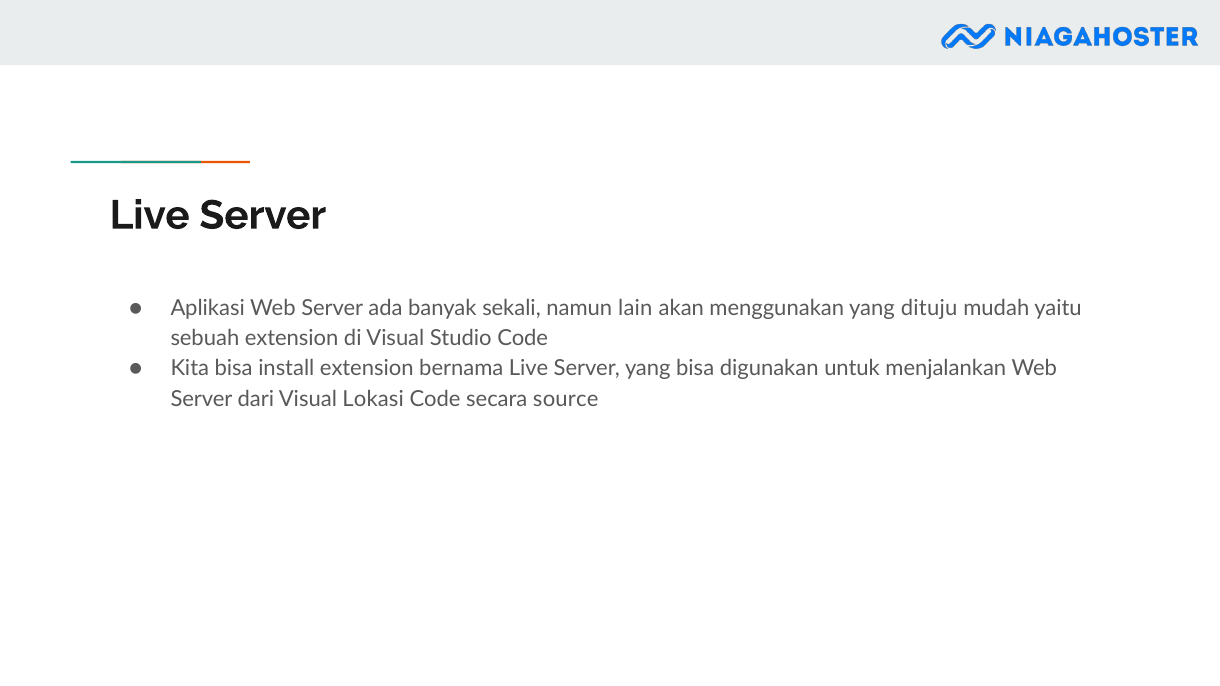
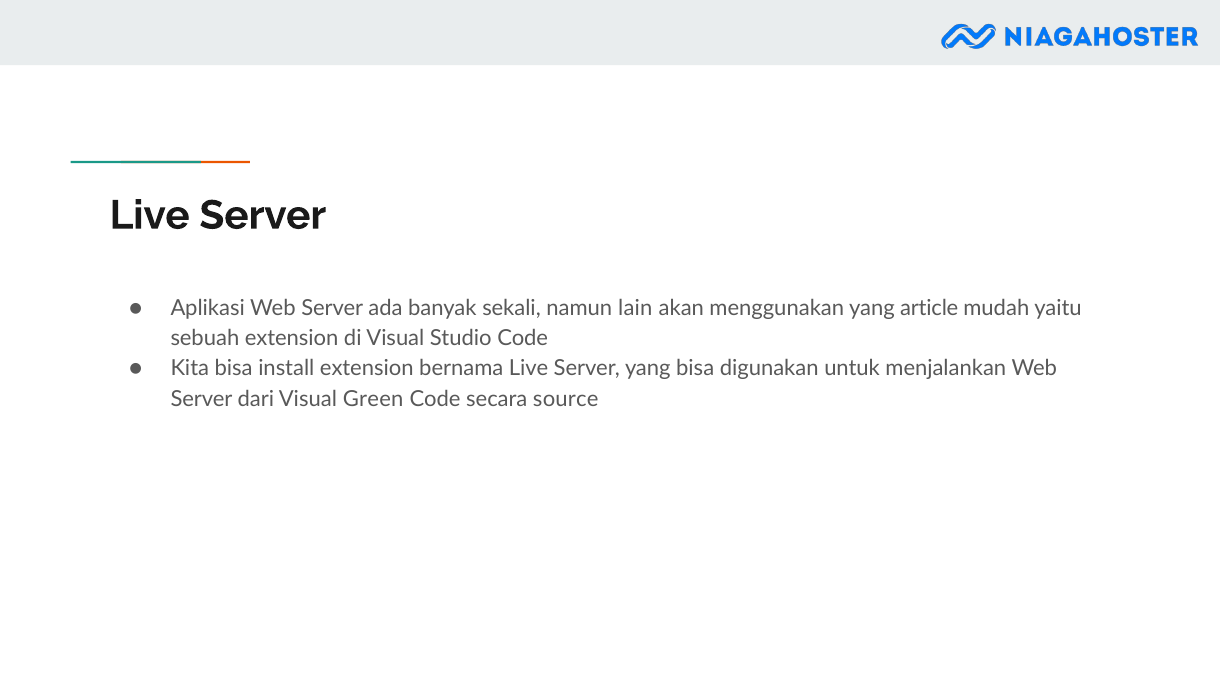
dituju: dituju -> article
Lokasi: Lokasi -> Green
